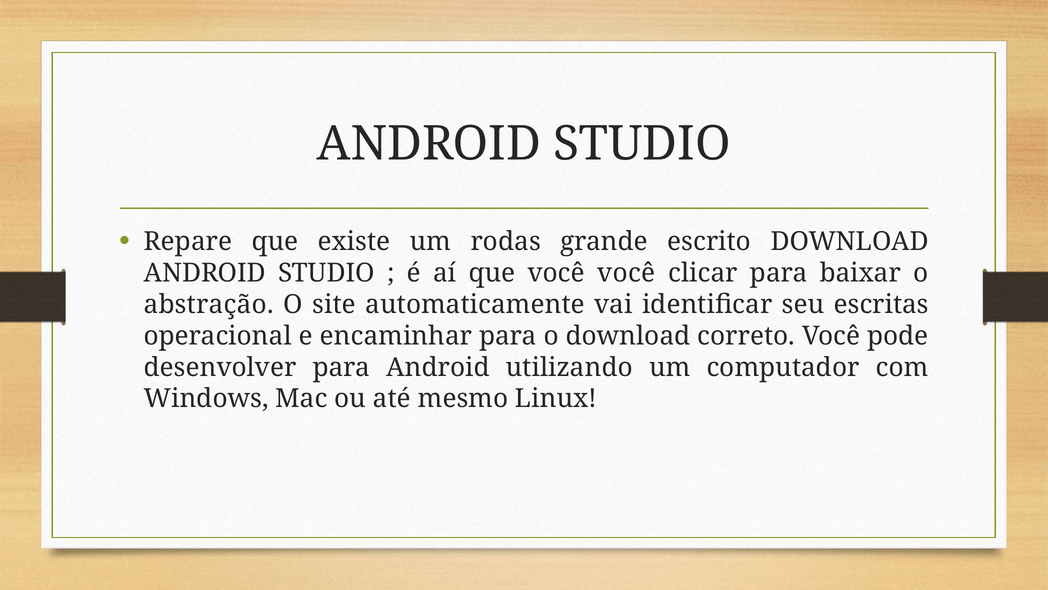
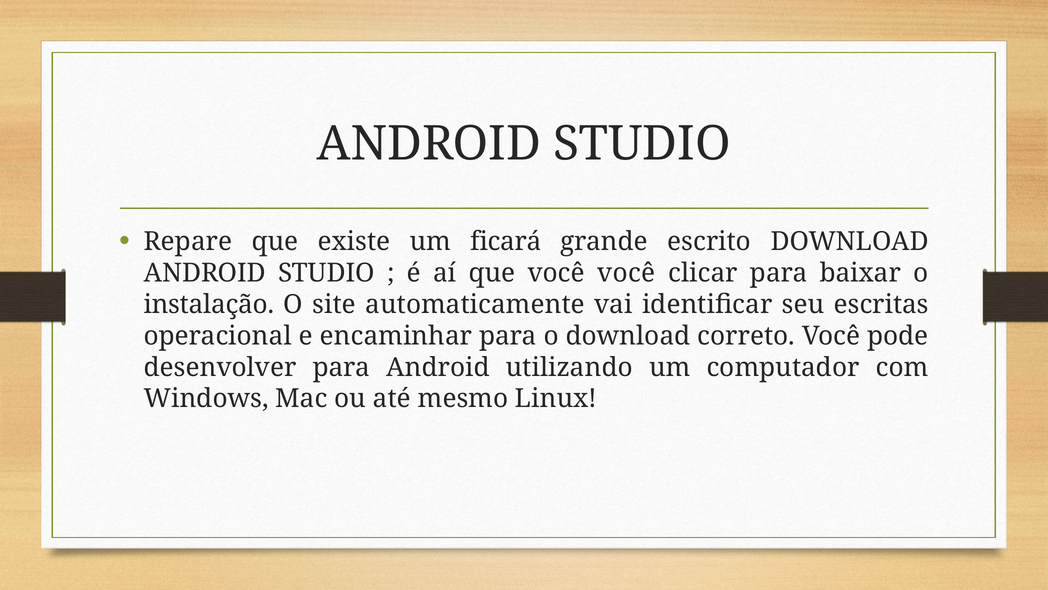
rodas: rodas -> ficará
abstração: abstração -> instalação
